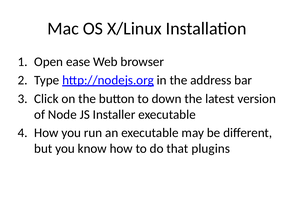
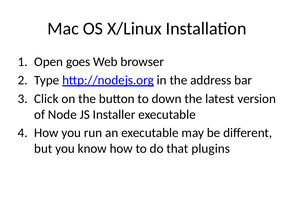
ease: ease -> goes
